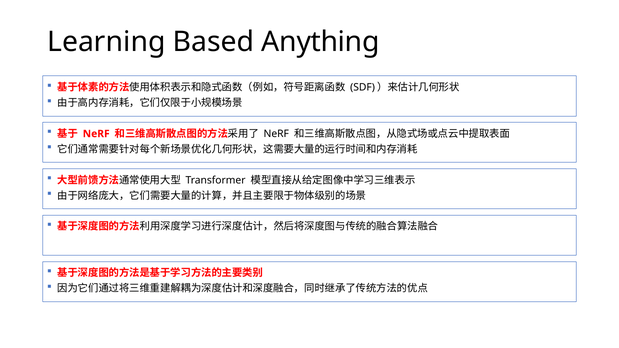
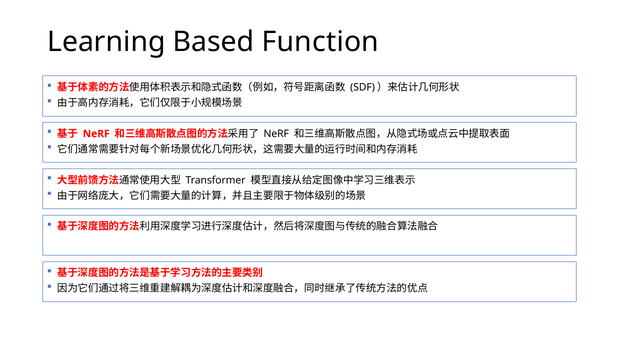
Anything: Anything -> Function
